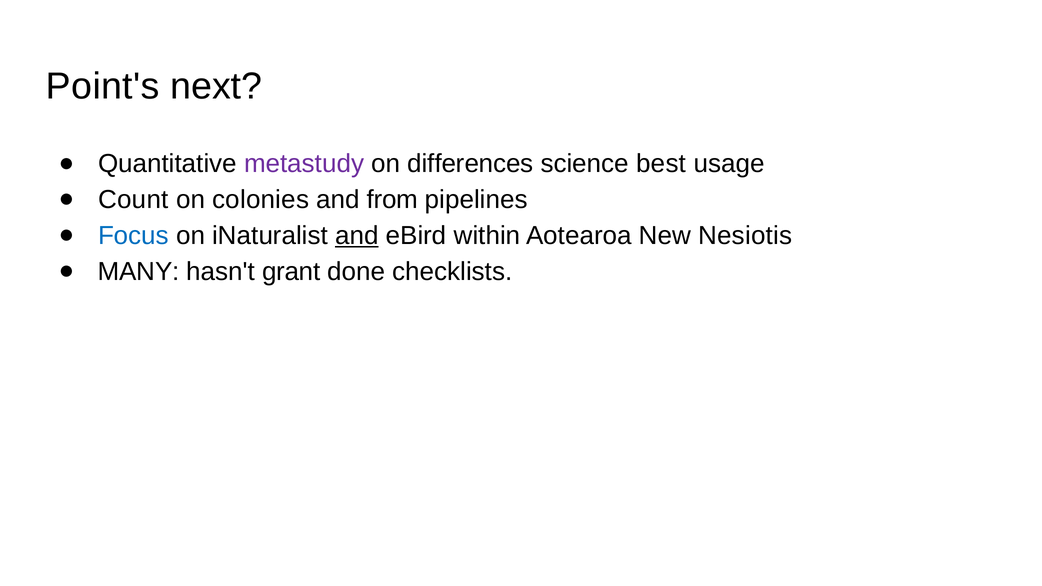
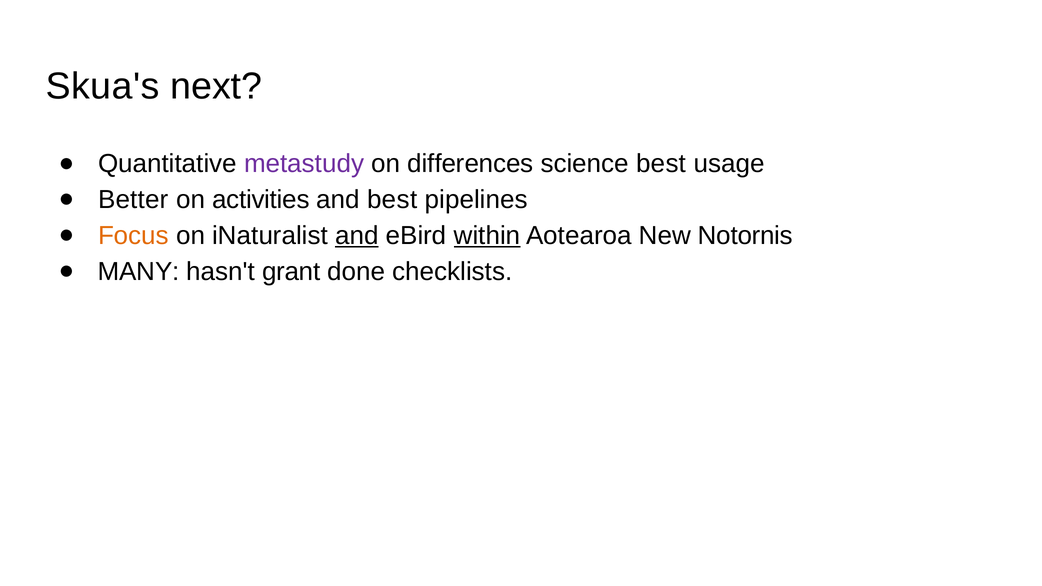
Point's: Point's -> Skua's
Count: Count -> Better
colonies: colonies -> activities
and from: from -> best
Focus colour: blue -> orange
within underline: none -> present
Nesiotis: Nesiotis -> Notornis
